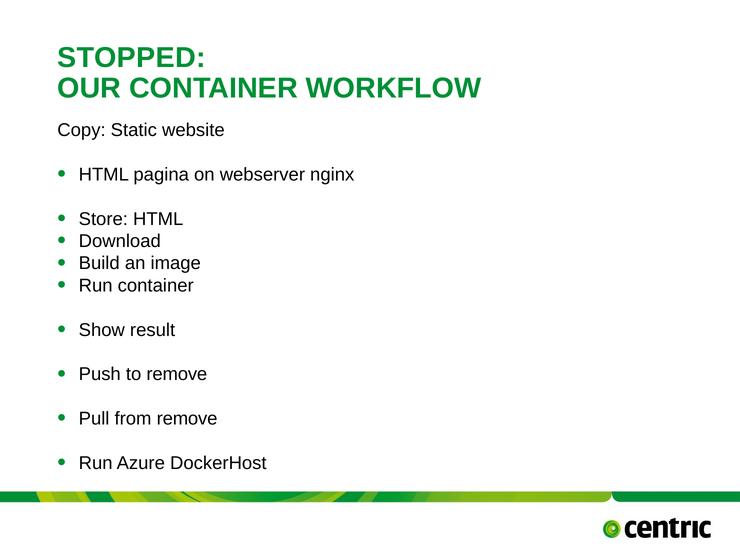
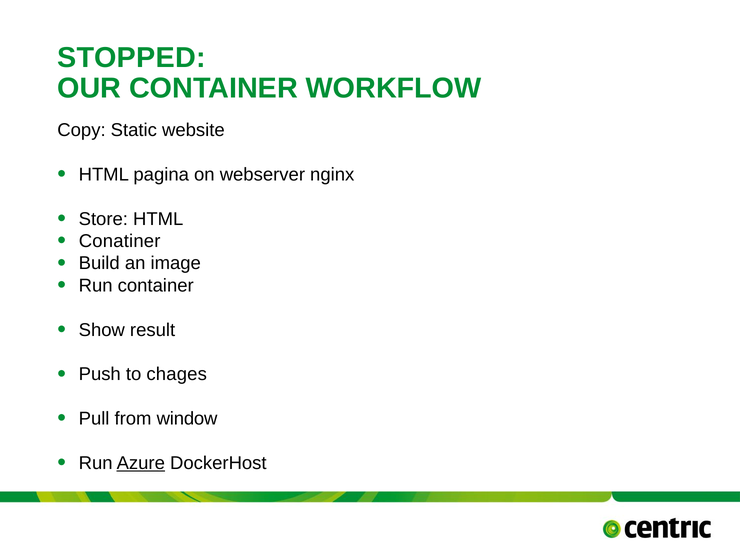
Download: Download -> Conatiner
to remove: remove -> chages
from remove: remove -> window
Azure underline: none -> present
